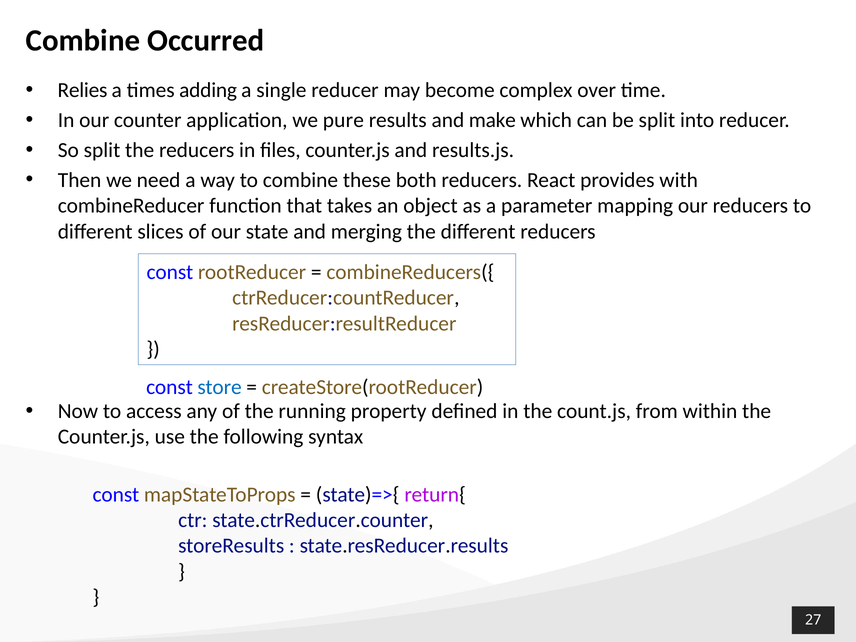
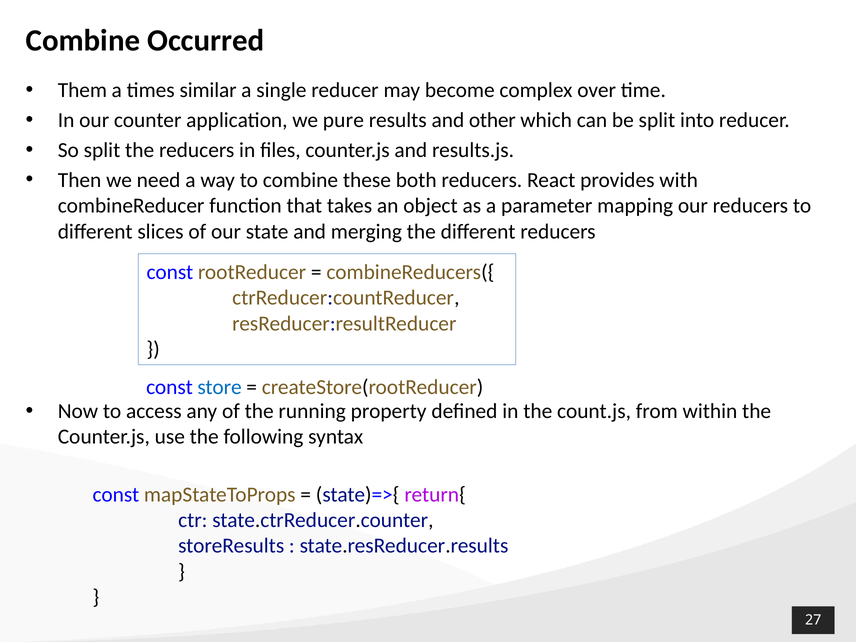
Relies: Relies -> Them
adding: adding -> similar
make: make -> other
